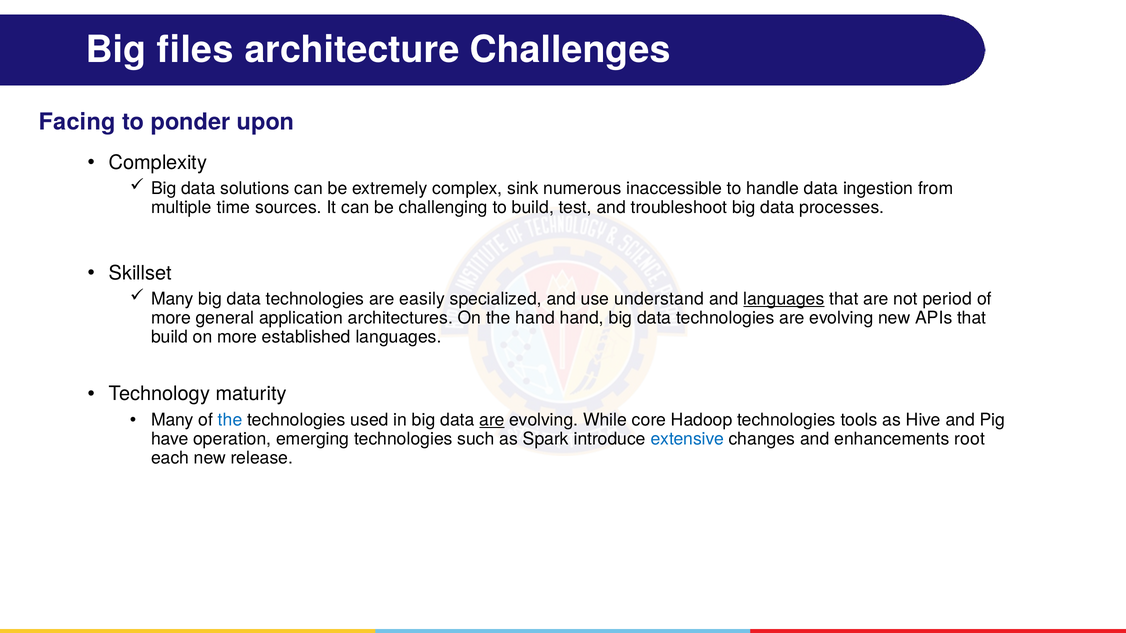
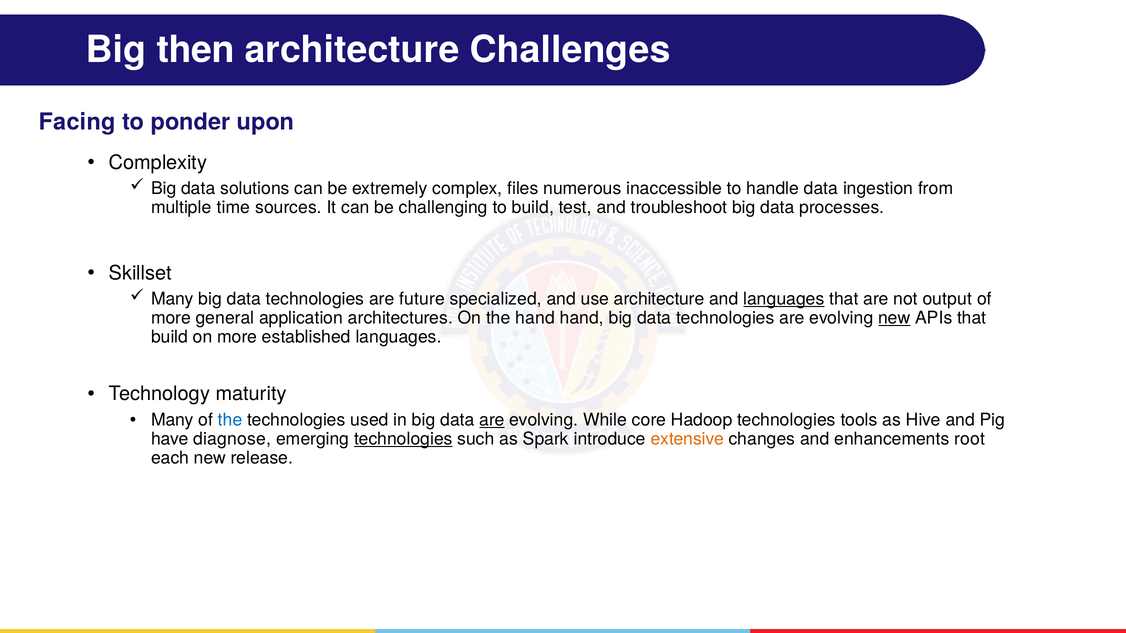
files: files -> then
sink: sink -> files
easily: easily -> future
use understand: understand -> architecture
period: period -> output
new at (894, 318) underline: none -> present
operation: operation -> diagnose
technologies at (403, 439) underline: none -> present
extensive colour: blue -> orange
